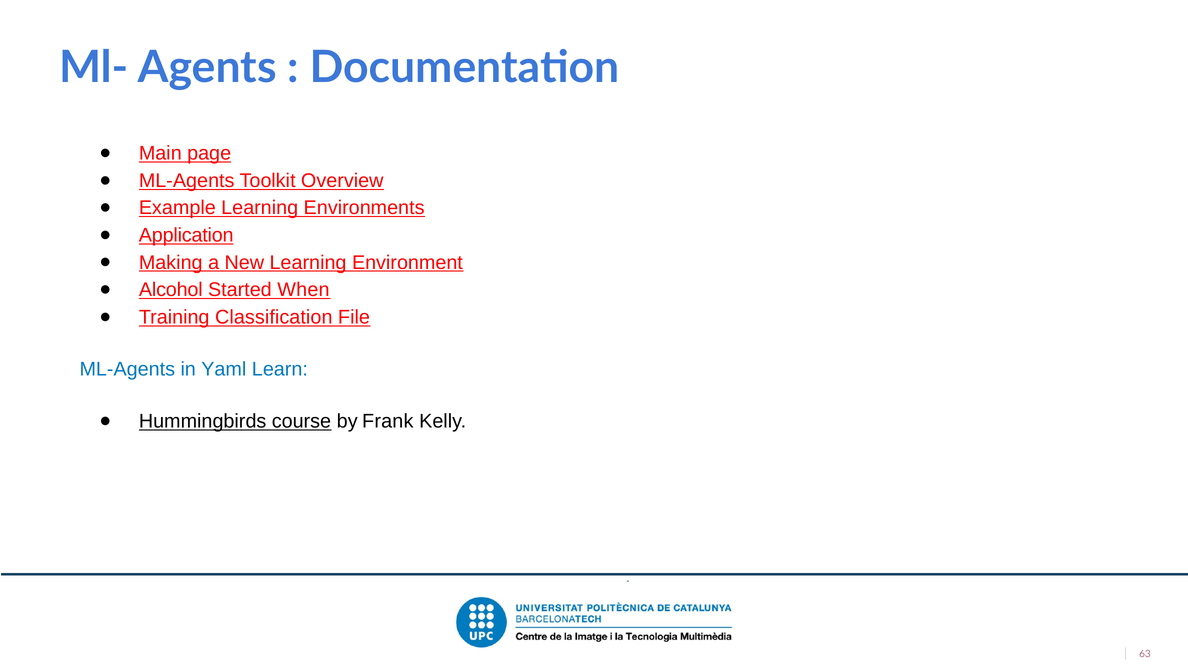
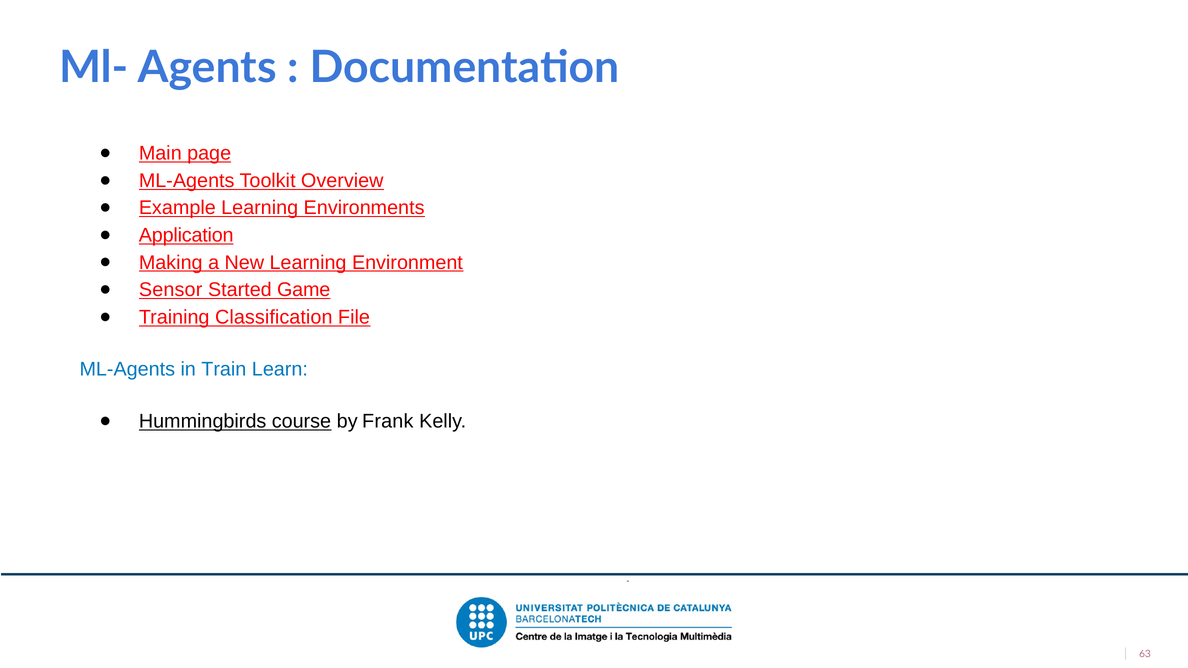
Alcohol: Alcohol -> Sensor
When: When -> Game
Yaml: Yaml -> Train
